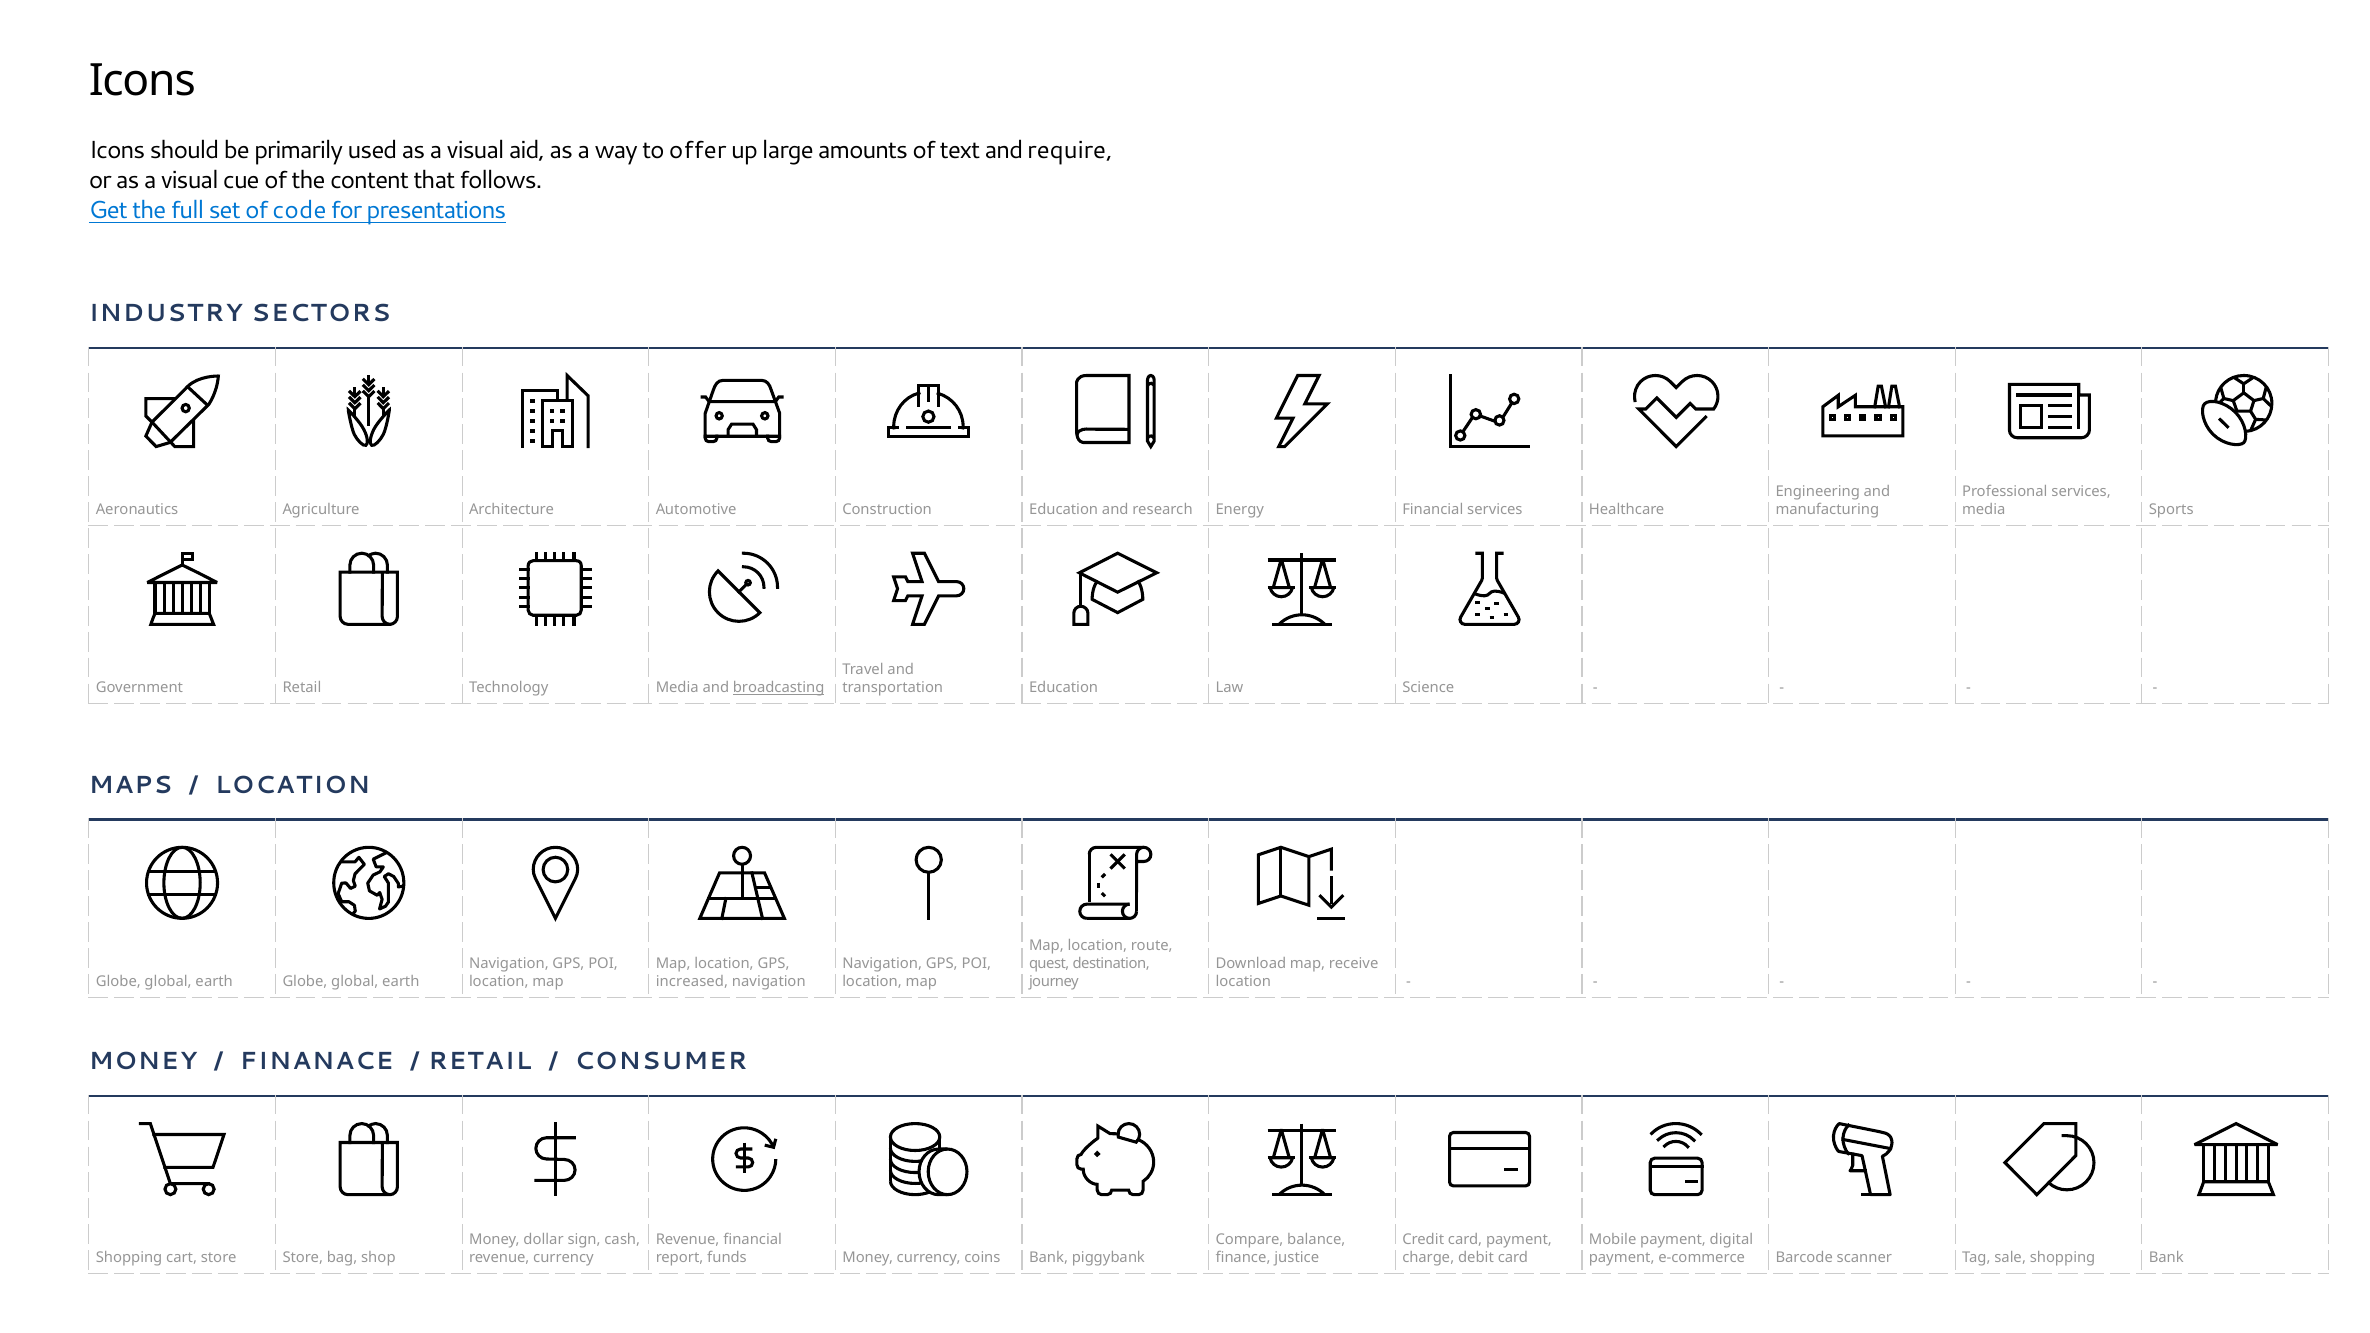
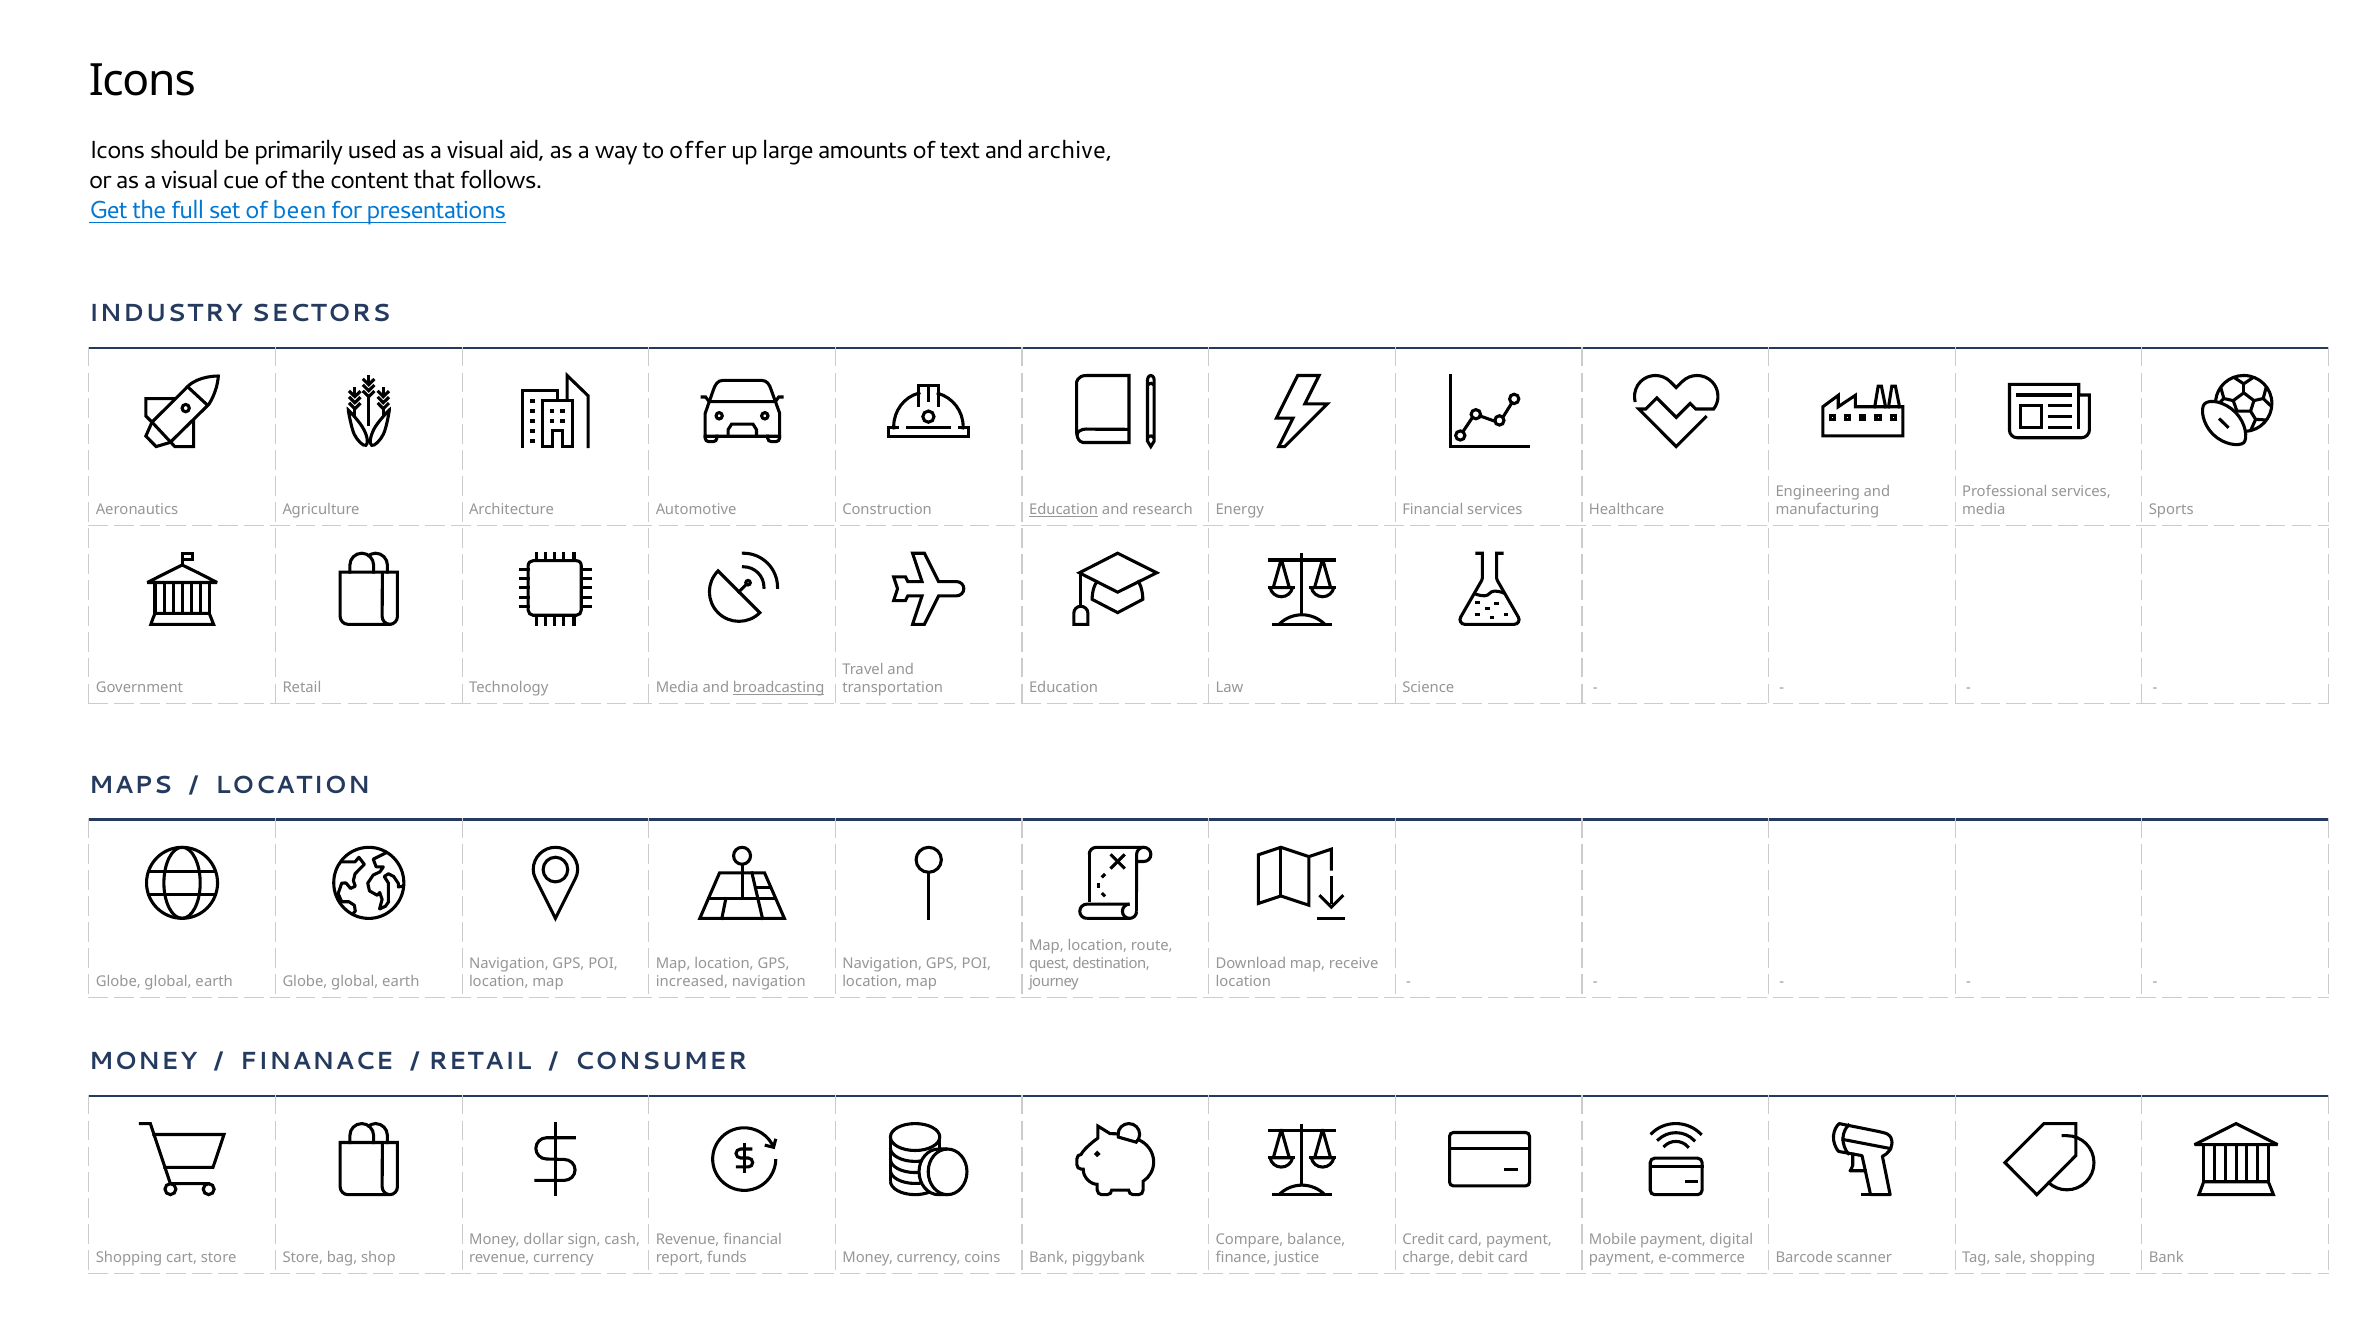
require: require -> archive
code: code -> been
Education at (1064, 510) underline: none -> present
